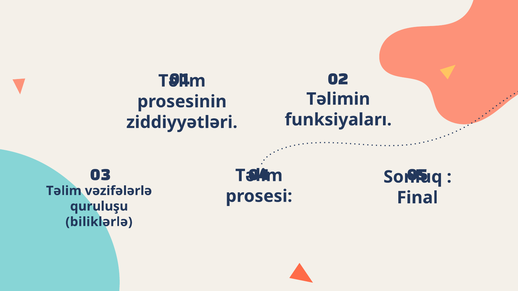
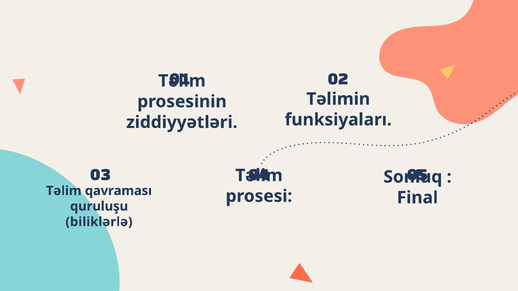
vəzifələrlə: vəzifələrlə -> qavraması
